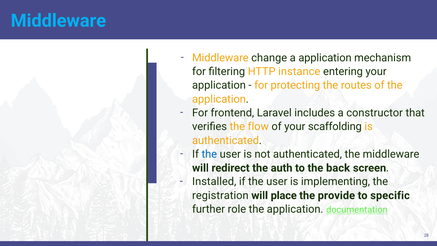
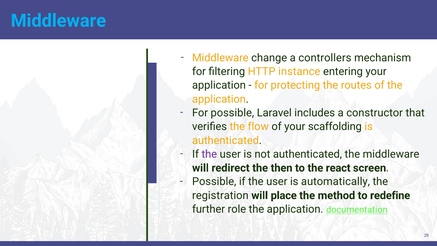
a application: application -> controllers
For frontend: frontend -> possible
the at (209, 154) colour: blue -> purple
auth: auth -> then
back: back -> react
Installed at (214, 182): Installed -> Possible
implementing: implementing -> automatically
provide: provide -> method
specific: specific -> redefine
